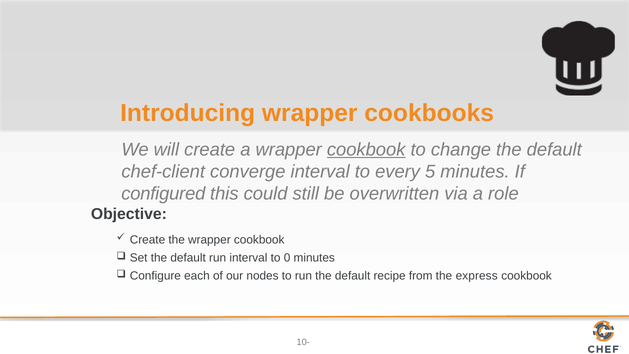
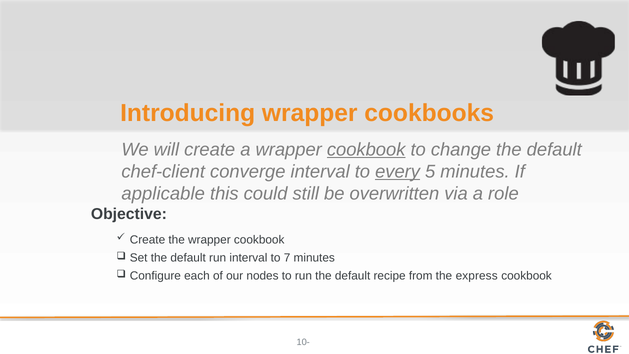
every underline: none -> present
configured: configured -> applicable
0: 0 -> 7
